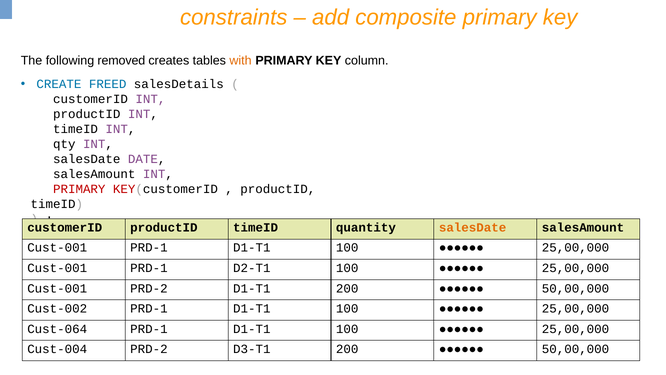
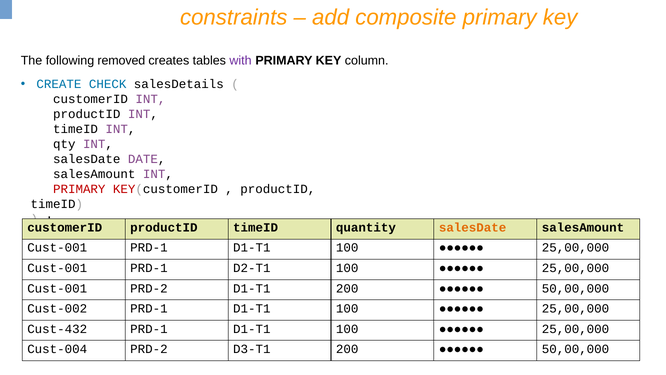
with colour: orange -> purple
FREED: FREED -> CHECK
Cust-064: Cust-064 -> Cust-432
